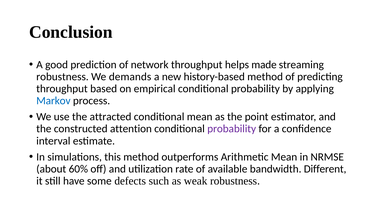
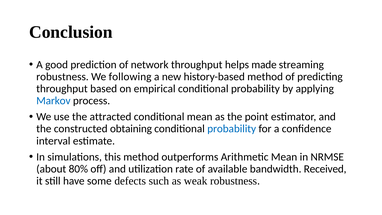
demands: demands -> following
attention: attention -> obtaining
probability at (232, 129) colour: purple -> blue
60%: 60% -> 80%
Different: Different -> Received
